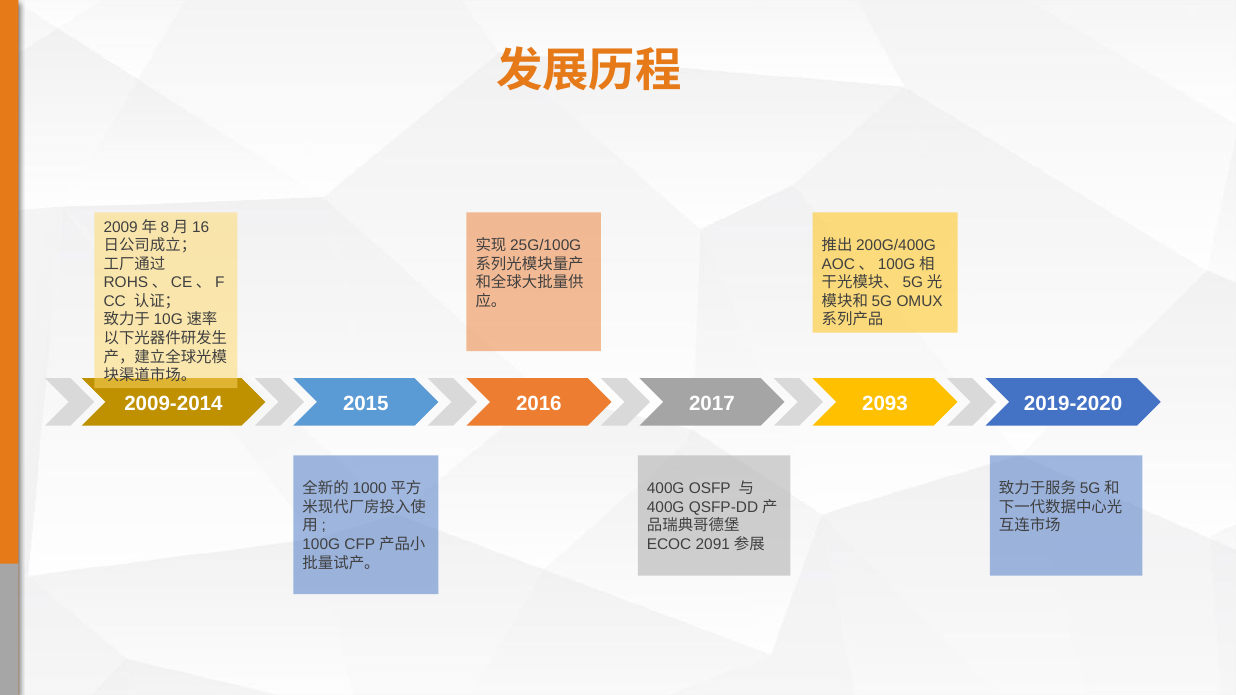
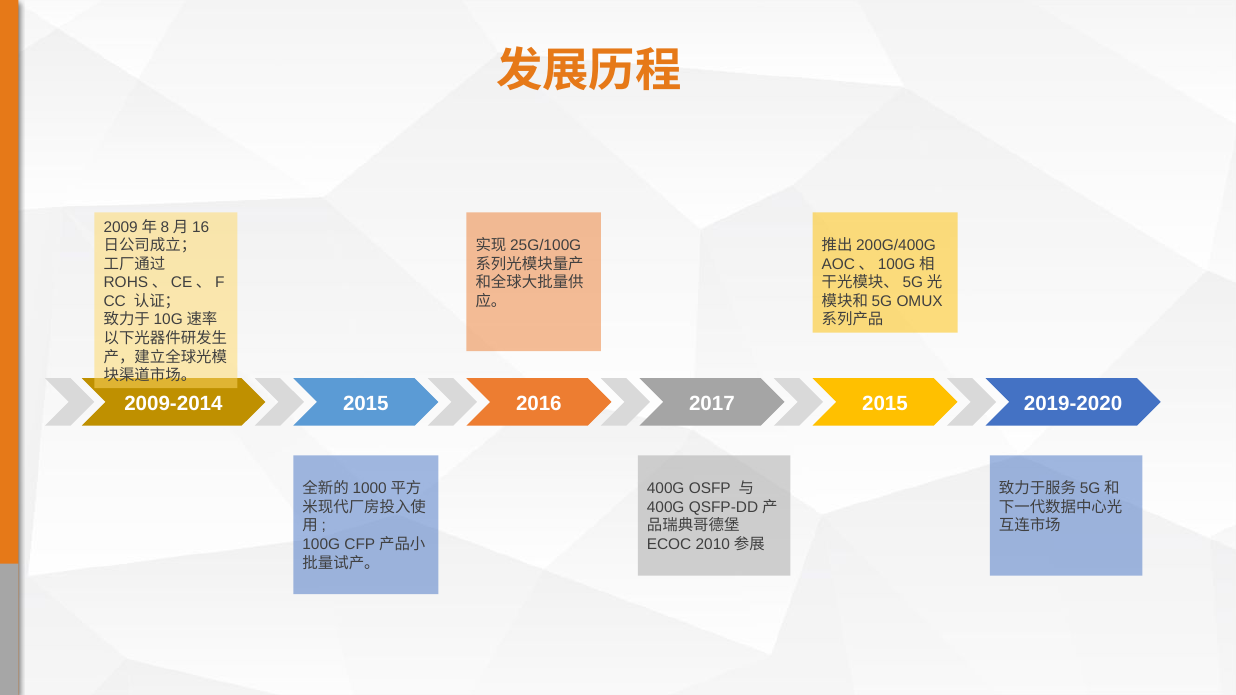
2017 2093: 2093 -> 2015
2091: 2091 -> 2010
